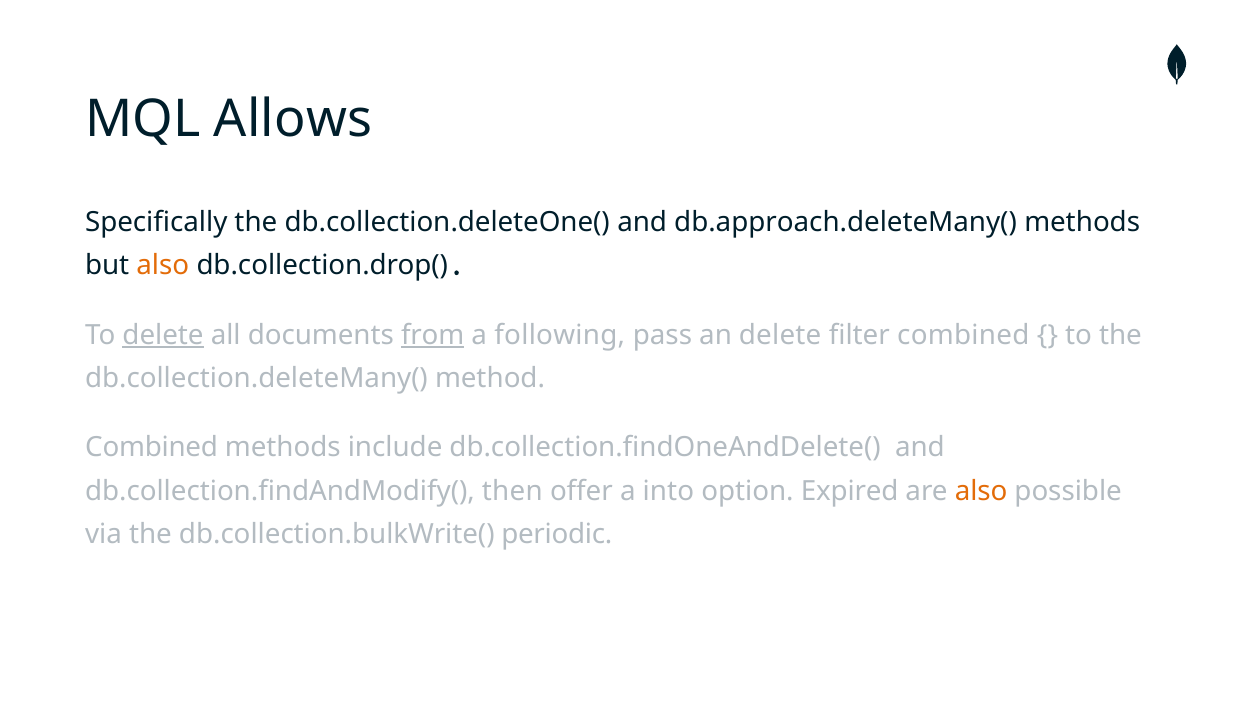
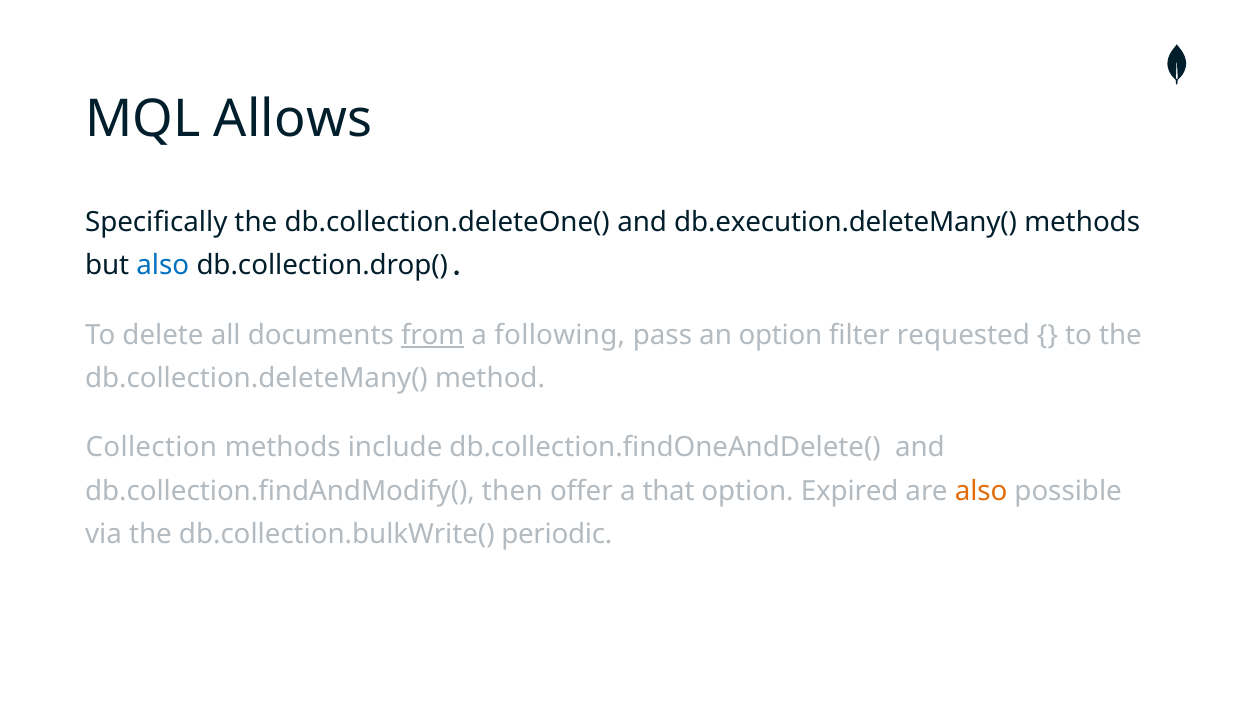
db.approach.deleteMany(: db.approach.deleteMany( -> db.execution.deleteMany(
also at (163, 266) colour: orange -> blue
delete at (163, 335) underline: present -> none
an delete: delete -> option
filter combined: combined -> requested
Combined at (152, 448): Combined -> Collection
into: into -> that
